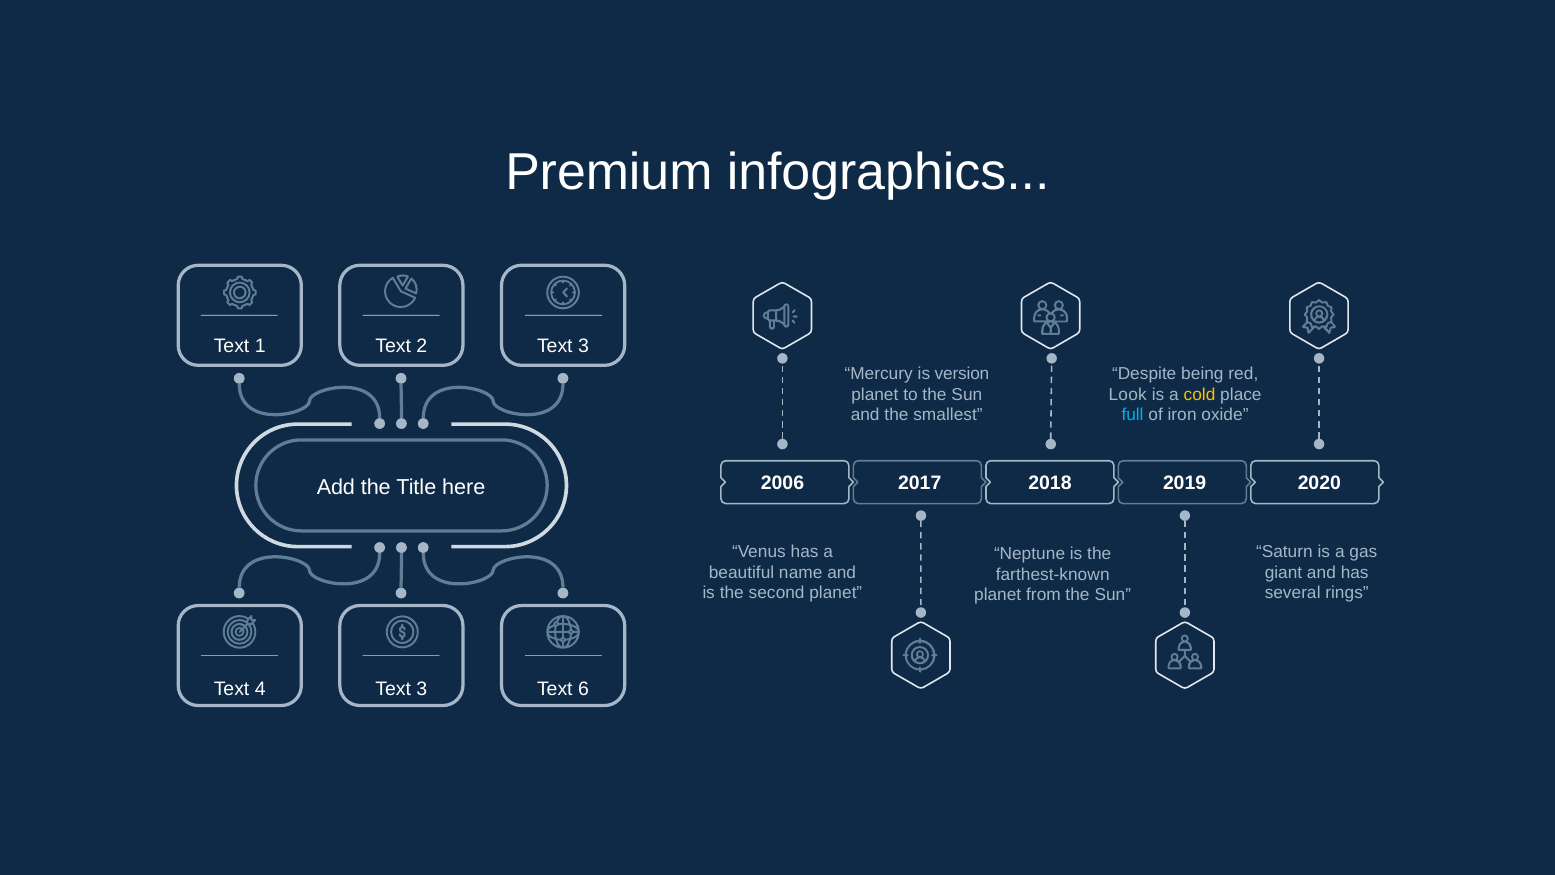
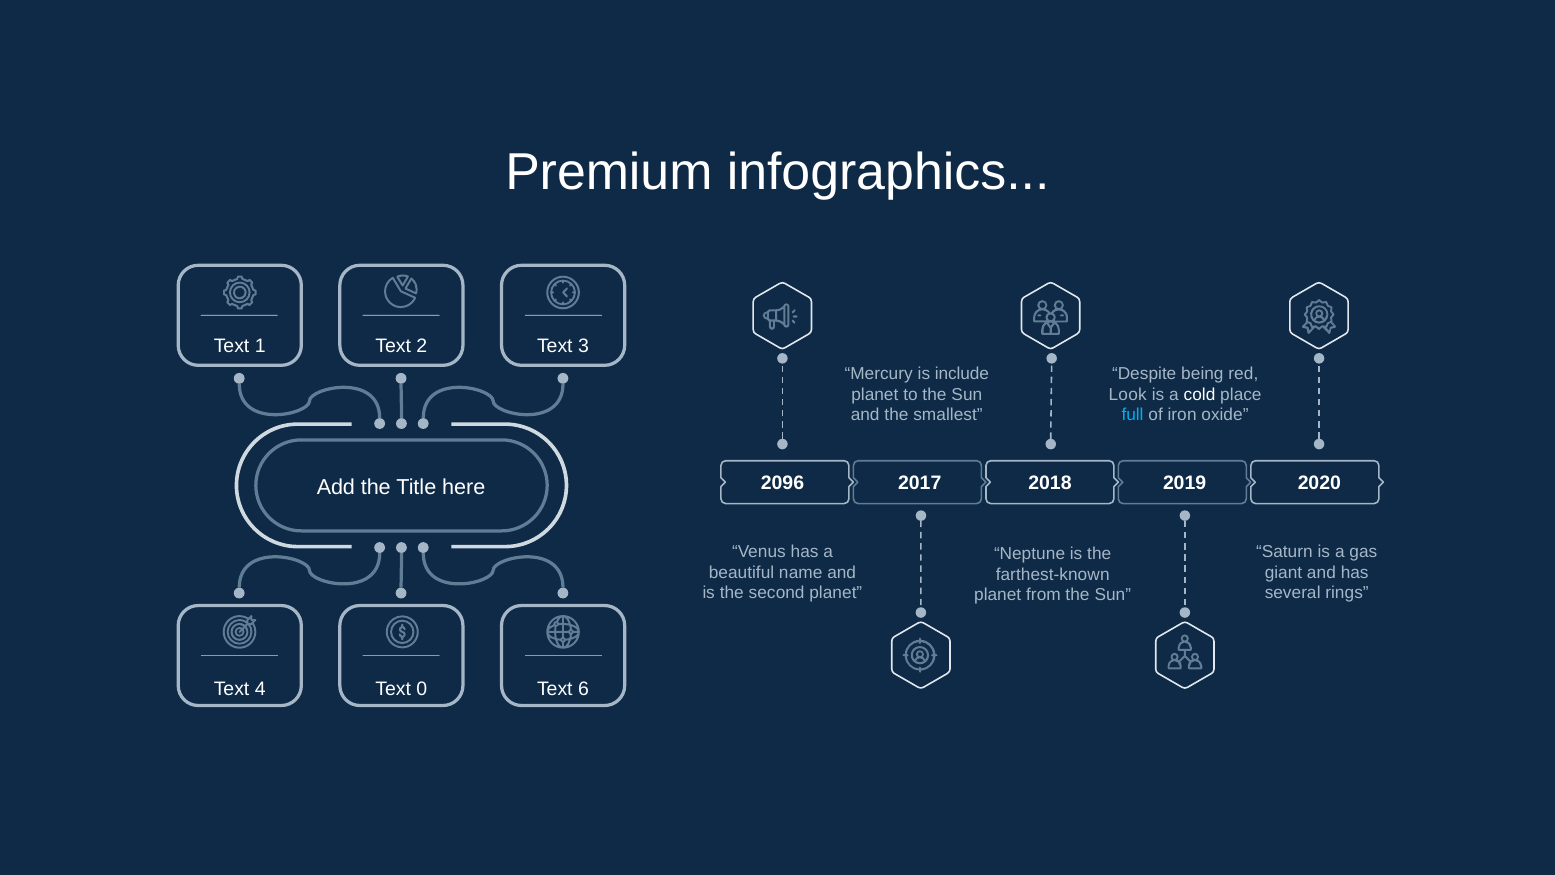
version: version -> include
cold colour: yellow -> white
2006: 2006 -> 2096
4 Text 3: 3 -> 0
